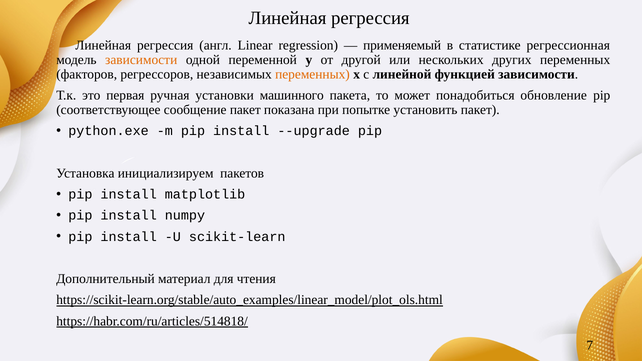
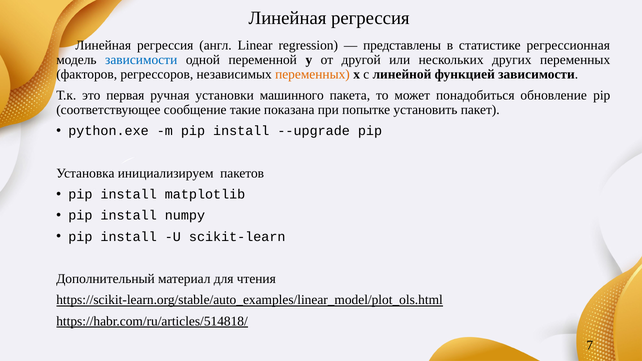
применяемый: применяемый -> представлены
зависимости at (141, 60) colour: orange -> blue
сообщение пакет: пакет -> такие
